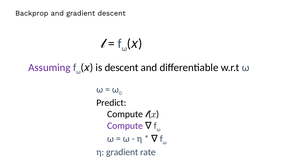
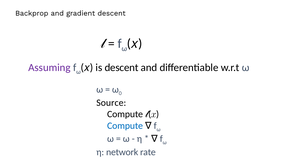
Predict: Predict -> Source
Compute at (125, 126) colour: purple -> blue
η gradient: gradient -> network
